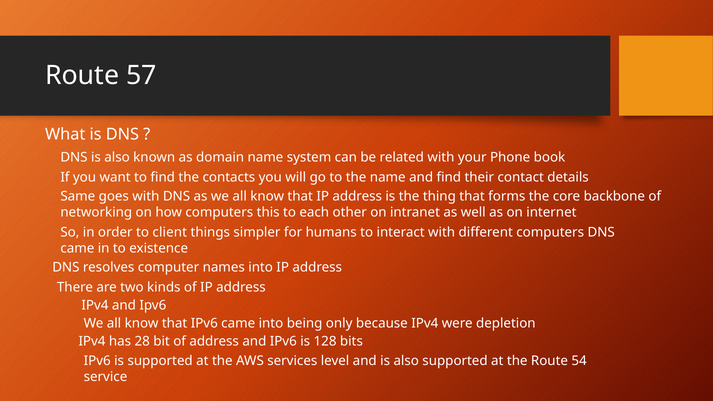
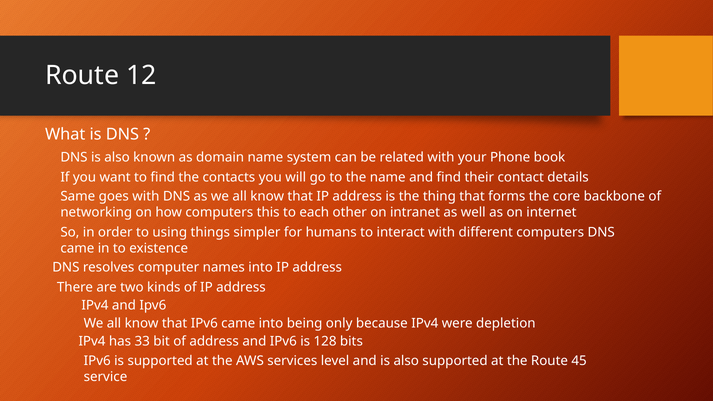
57: 57 -> 12
client: client -> using
28: 28 -> 33
54: 54 -> 45
